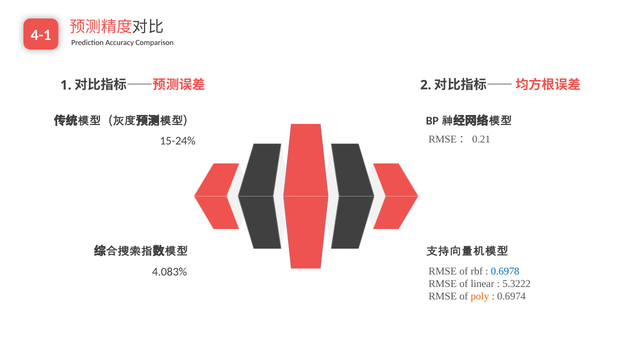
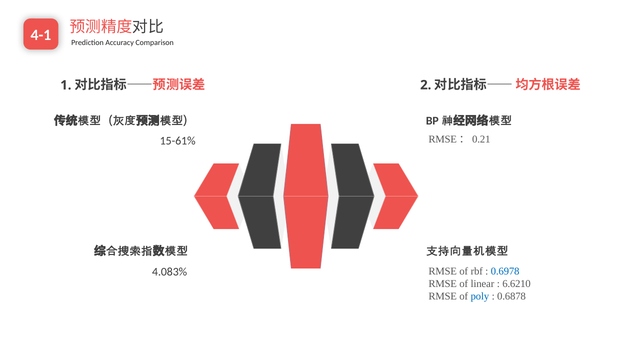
15-24%: 15-24% -> 15-61%
5.3222: 5.3222 -> 6.6210
poly colour: orange -> blue
0.6974: 0.6974 -> 0.6878
